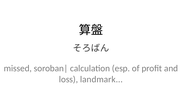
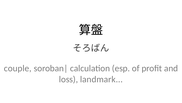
missed: missed -> couple
